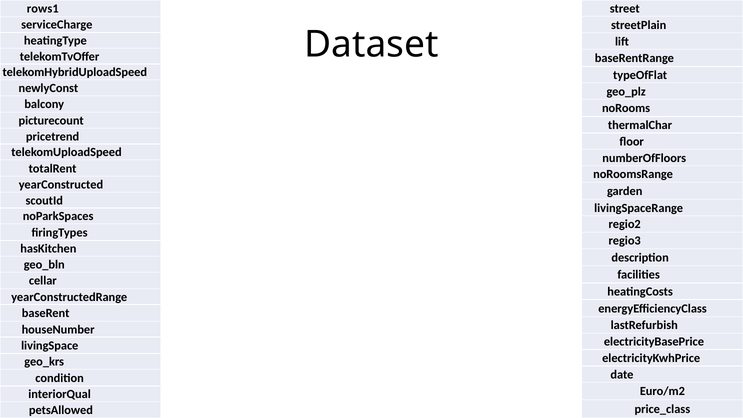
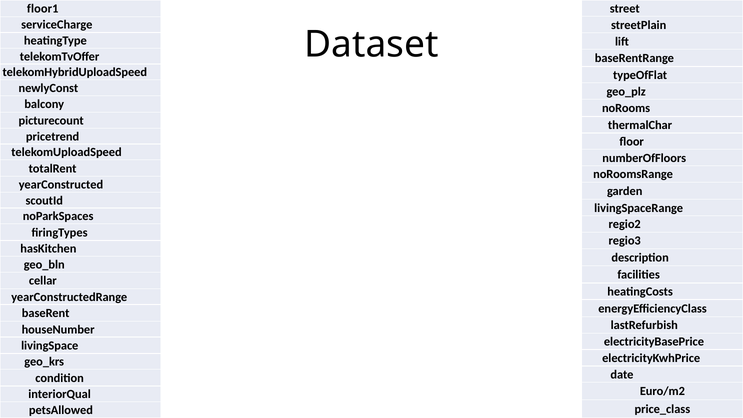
rows1: rows1 -> floor1
